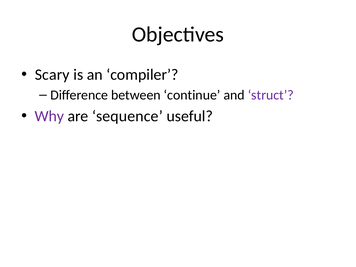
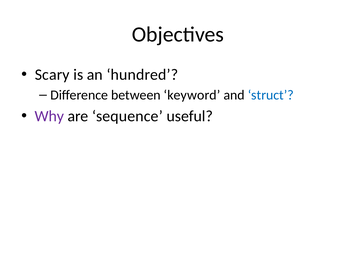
compiler: compiler -> hundred
continue: continue -> keyword
struct colour: purple -> blue
